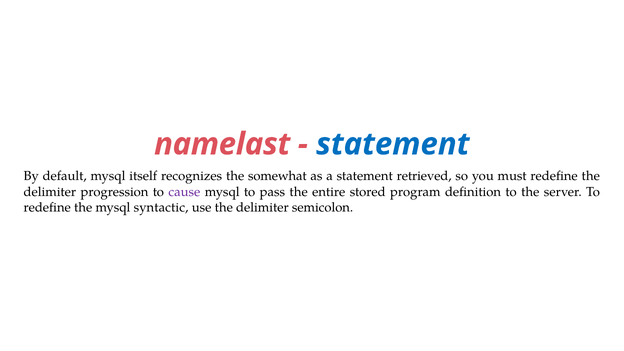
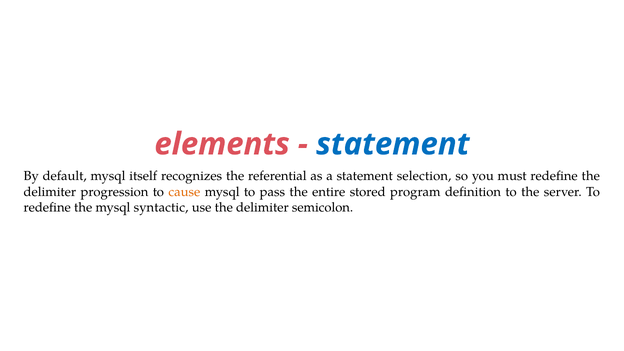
namelast: namelast -> elements
somewhat: somewhat -> referential
retrieved: retrieved -> selection
cause colour: purple -> orange
